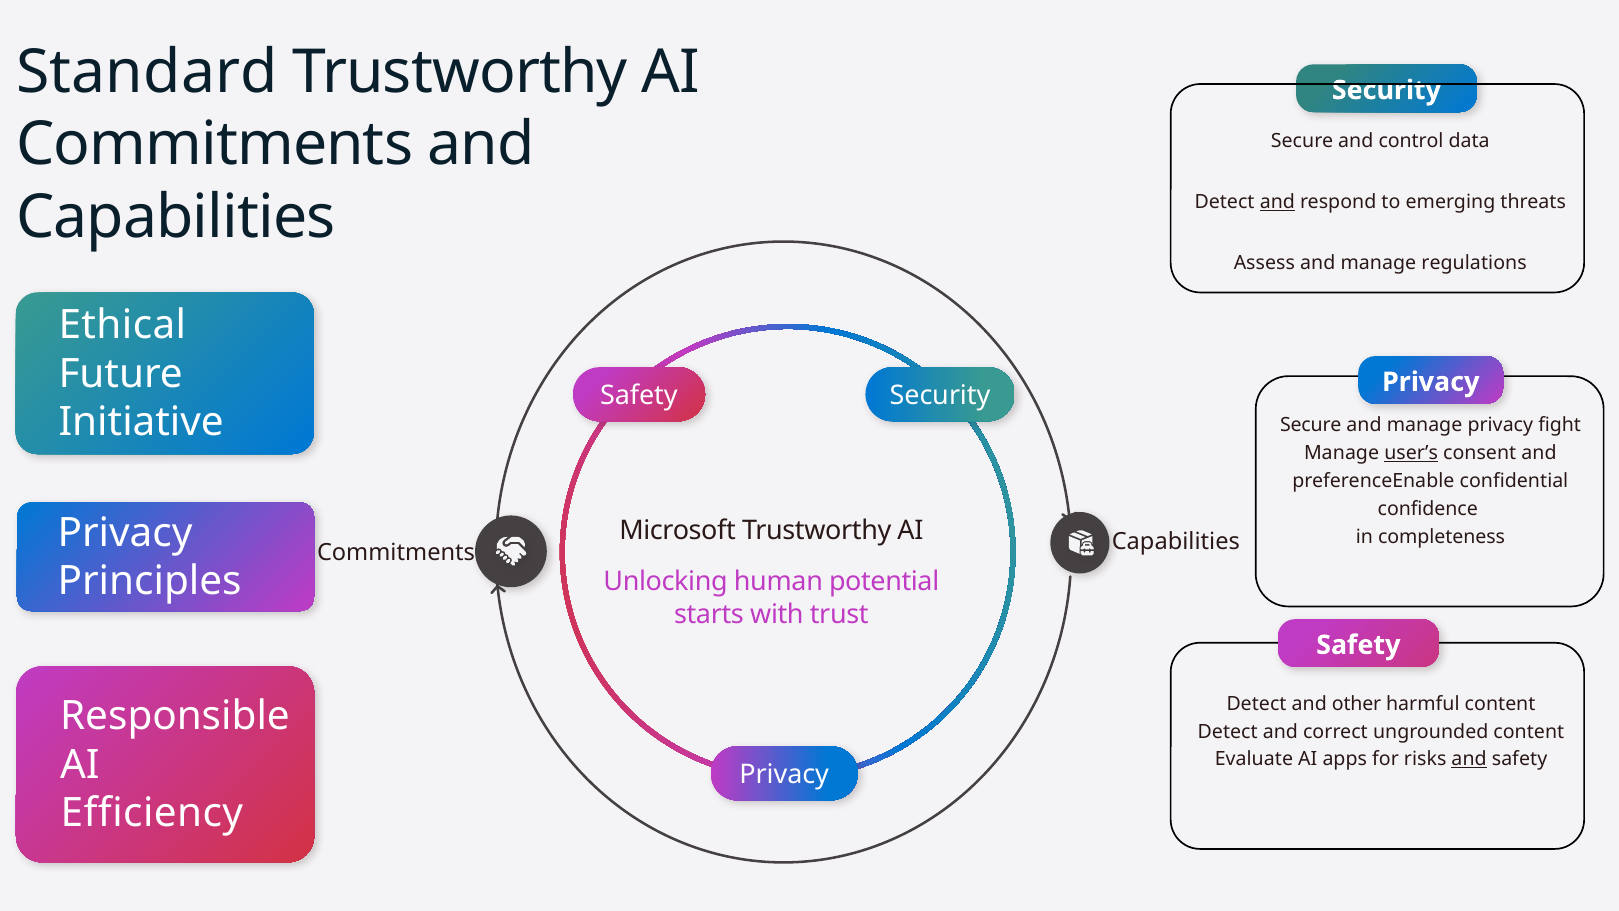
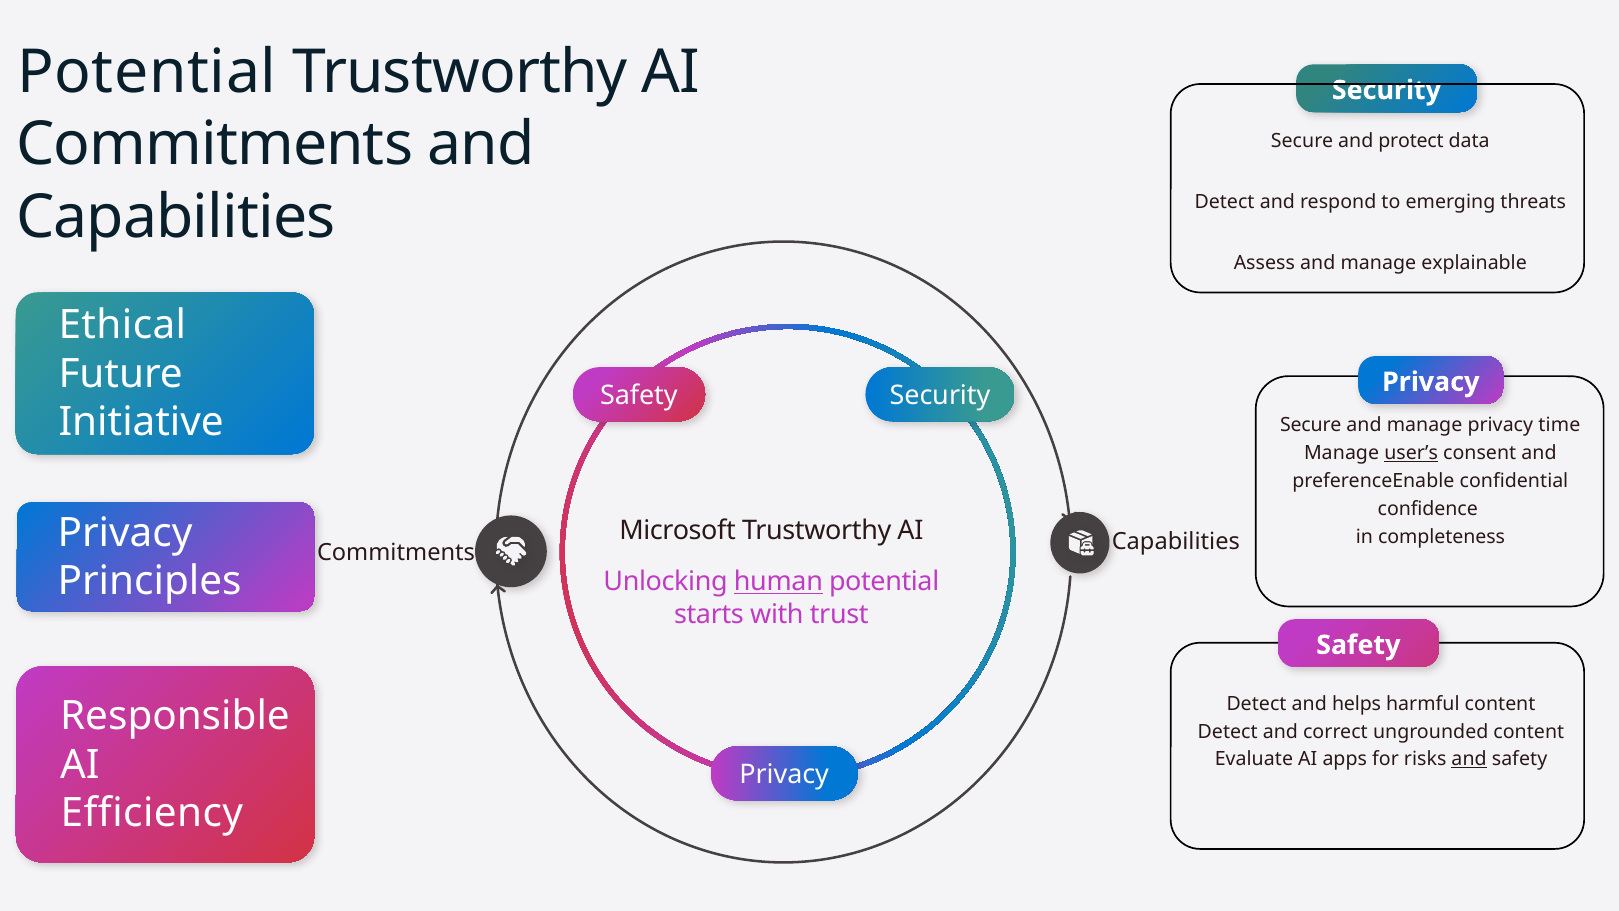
Standard at (147, 72): Standard -> Potential
control: control -> protect
and at (1277, 202) underline: present -> none
regulations: regulations -> explainable
fight: fight -> time
human underline: none -> present
other: other -> helps
